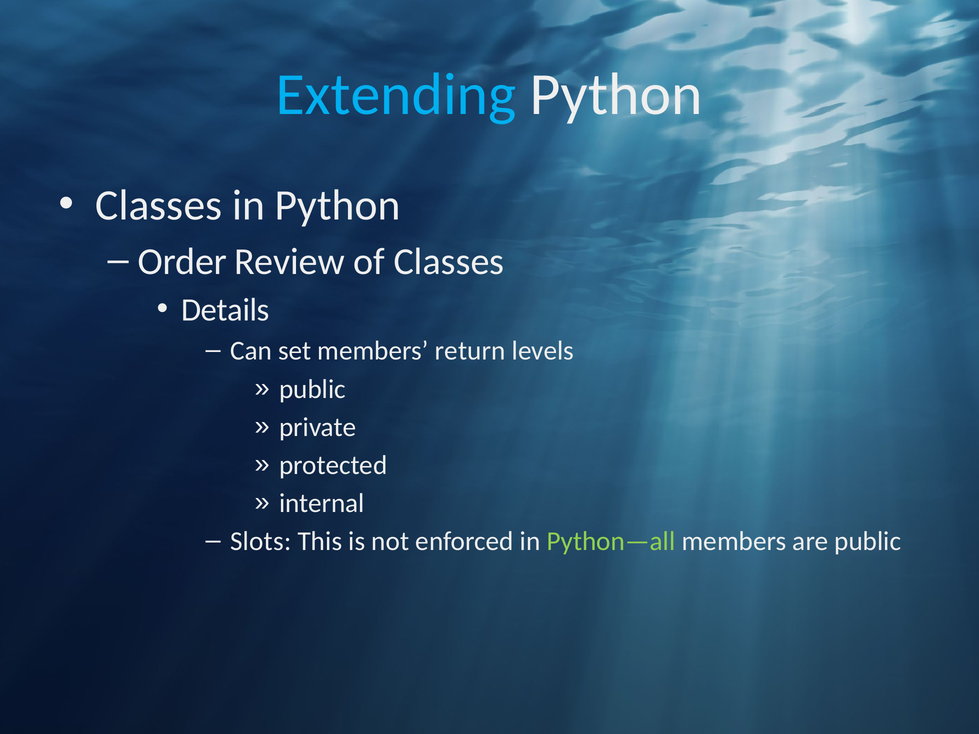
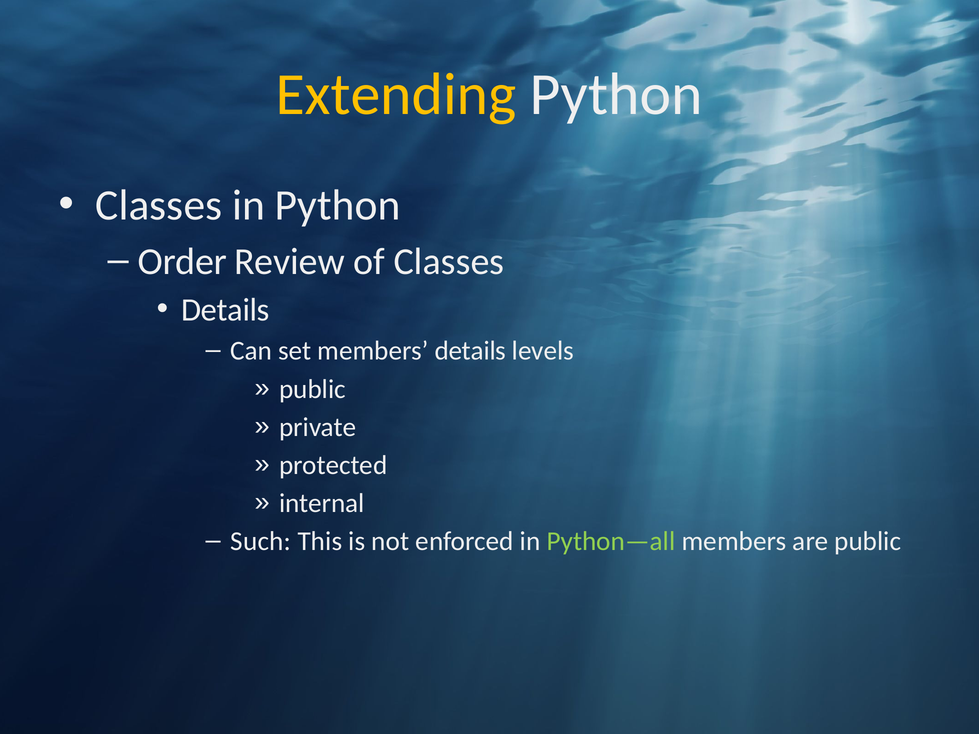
Extending colour: light blue -> yellow
members return: return -> details
Slots: Slots -> Such
